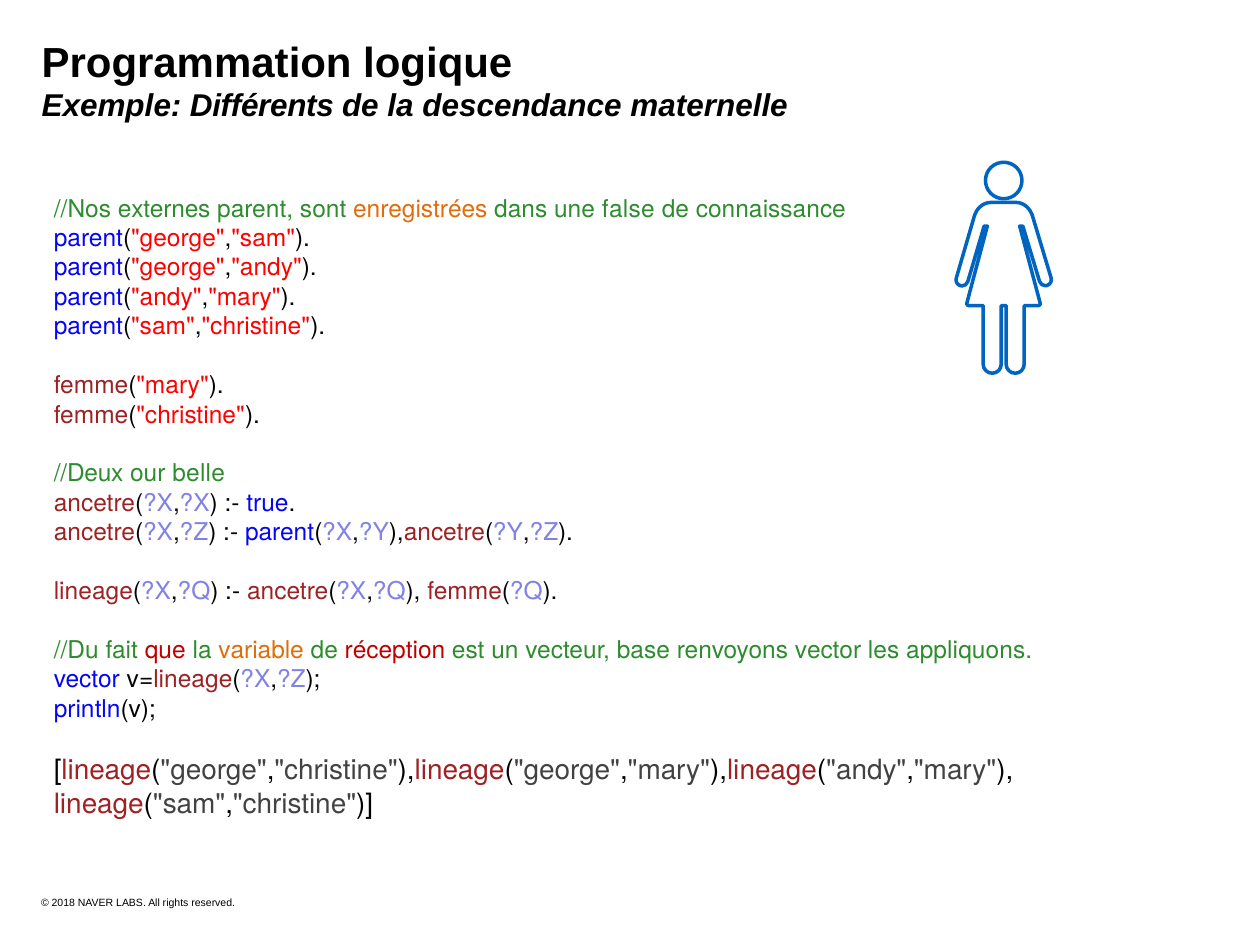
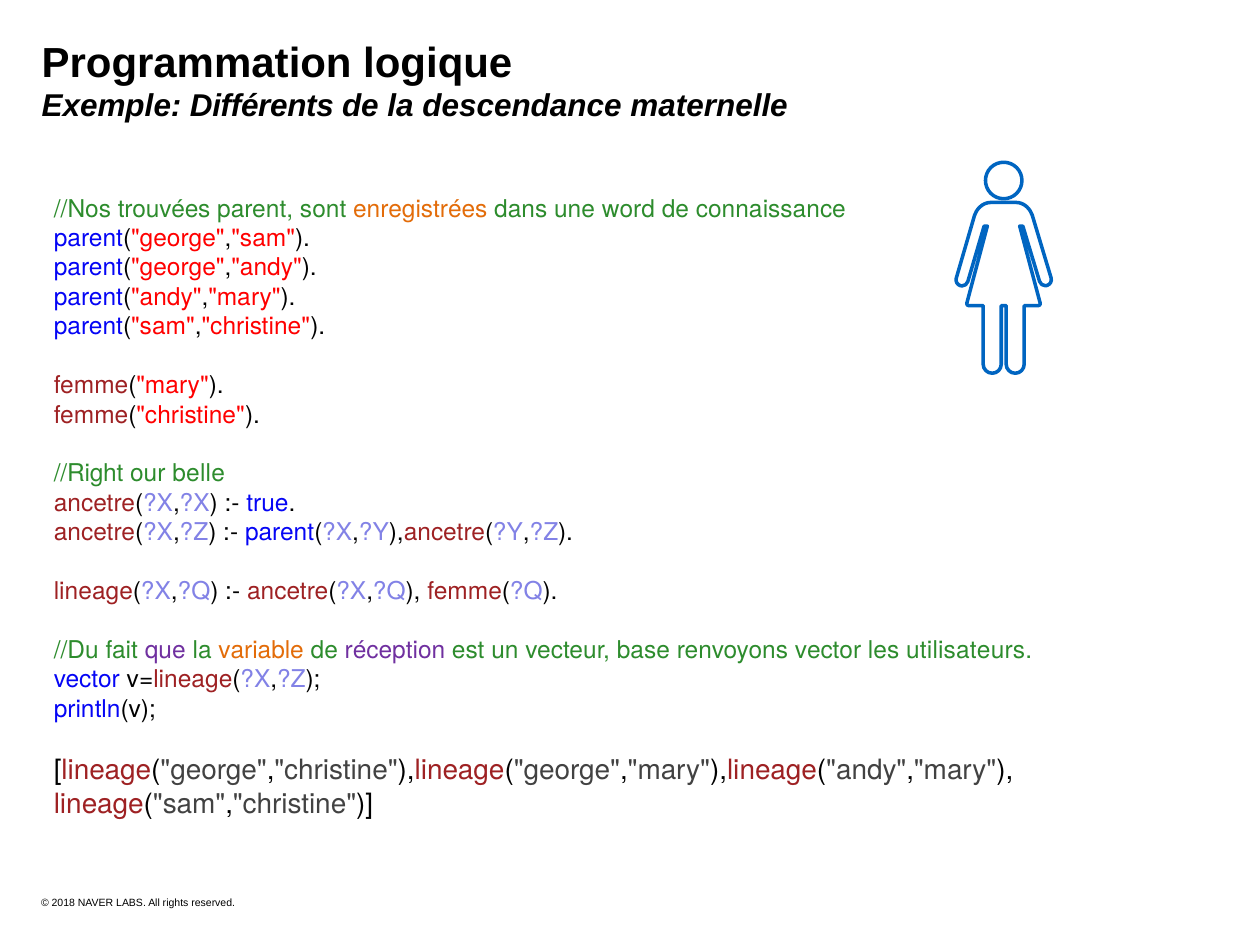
externes: externes -> trouvées
false: false -> word
//Deux: //Deux -> //Right
que colour: red -> purple
réception colour: red -> purple
appliquons: appliquons -> utilisateurs
